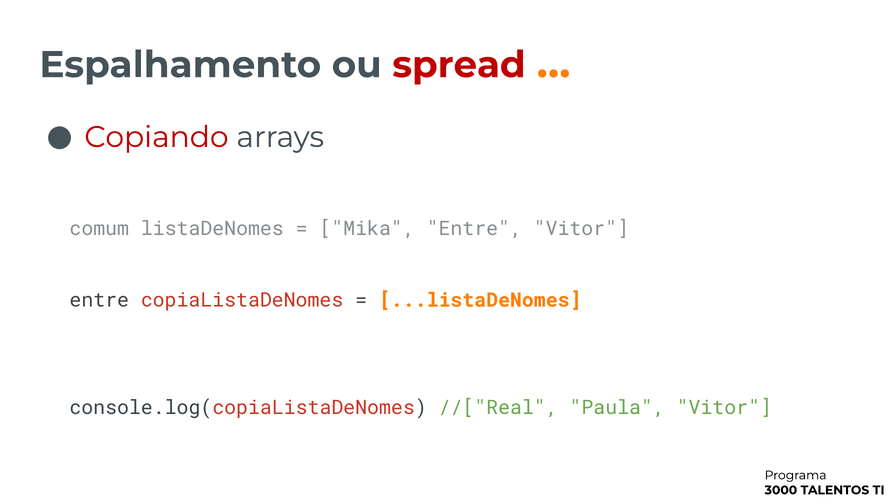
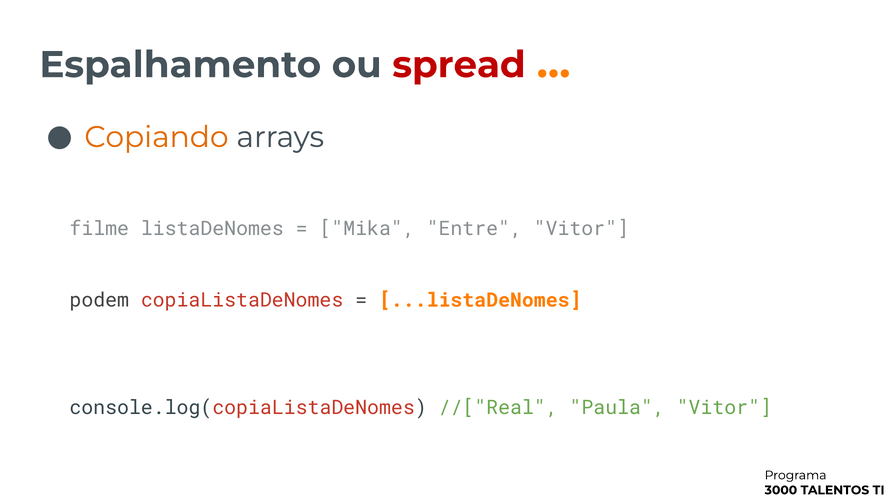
Copiando colour: red -> orange
comum: comum -> filme
entre at (99, 300): entre -> podem
